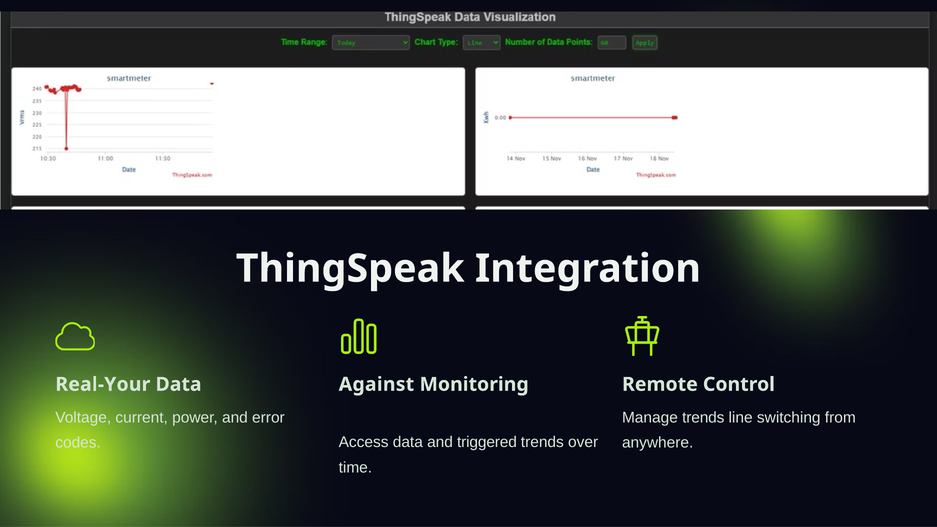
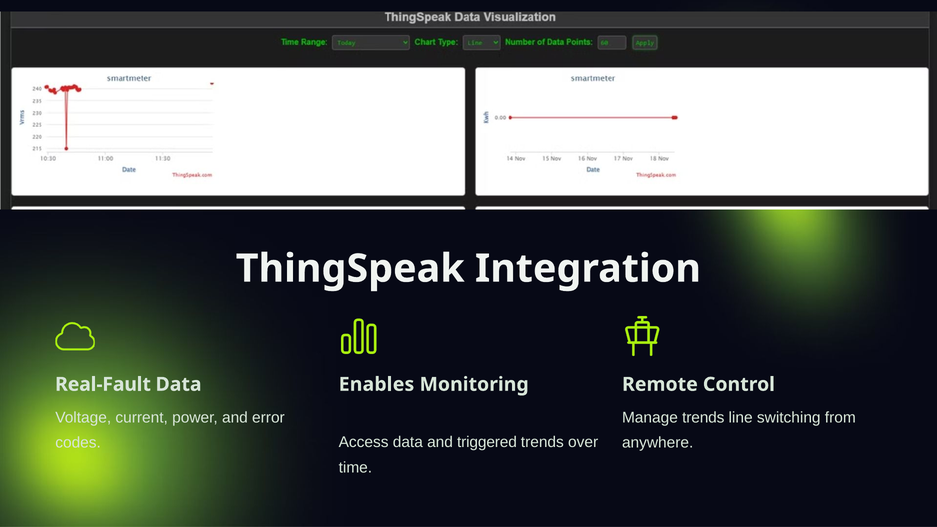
Real-Your: Real-Your -> Real-Fault
Against: Against -> Enables
